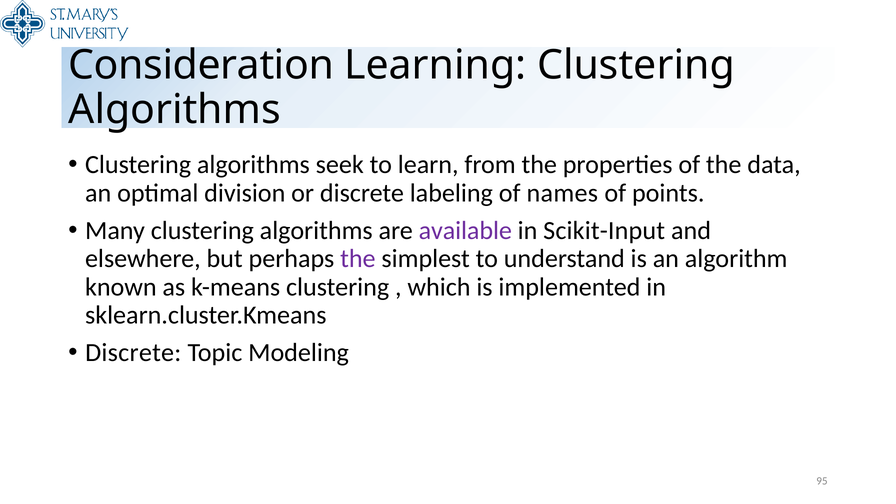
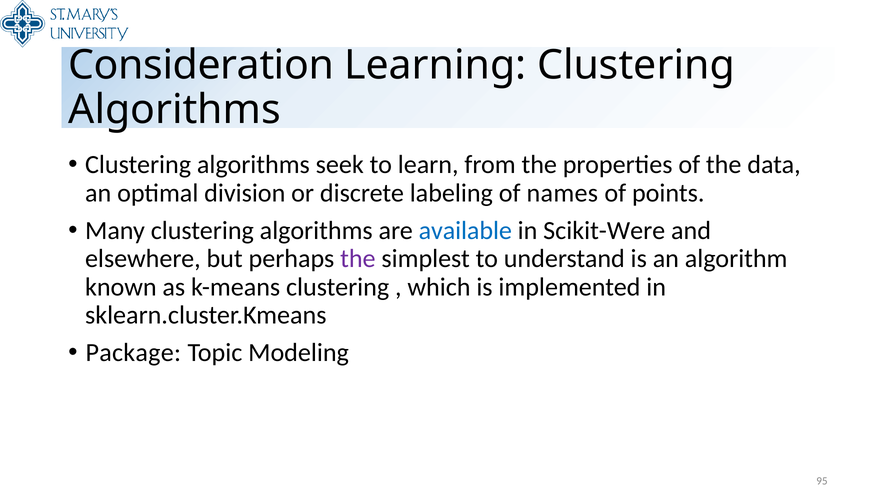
available colour: purple -> blue
Scikit-Input: Scikit-Input -> Scikit-Were
Discrete at (133, 353): Discrete -> Package
